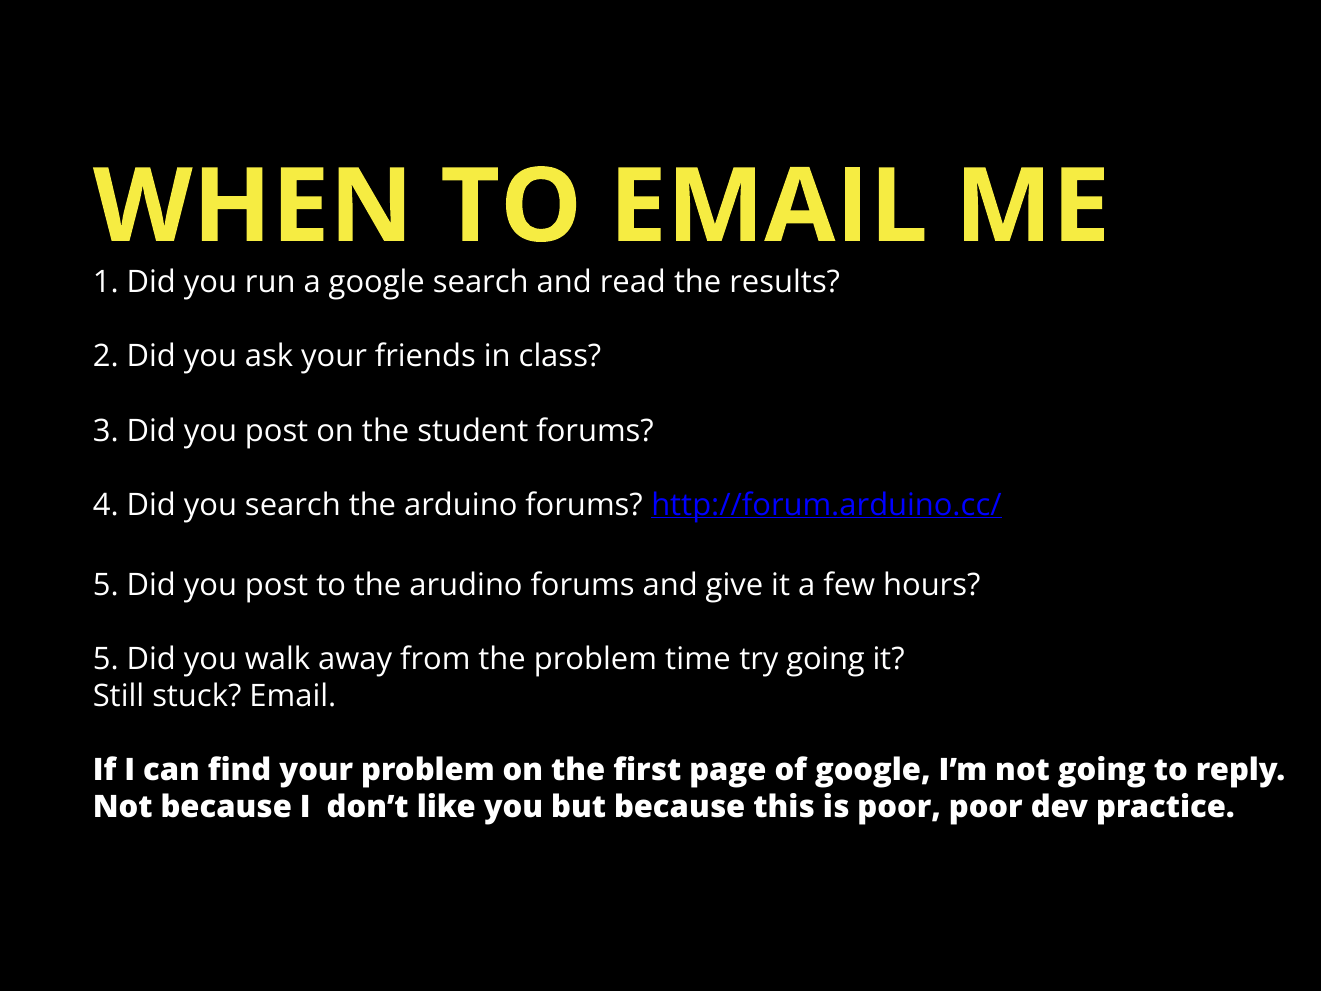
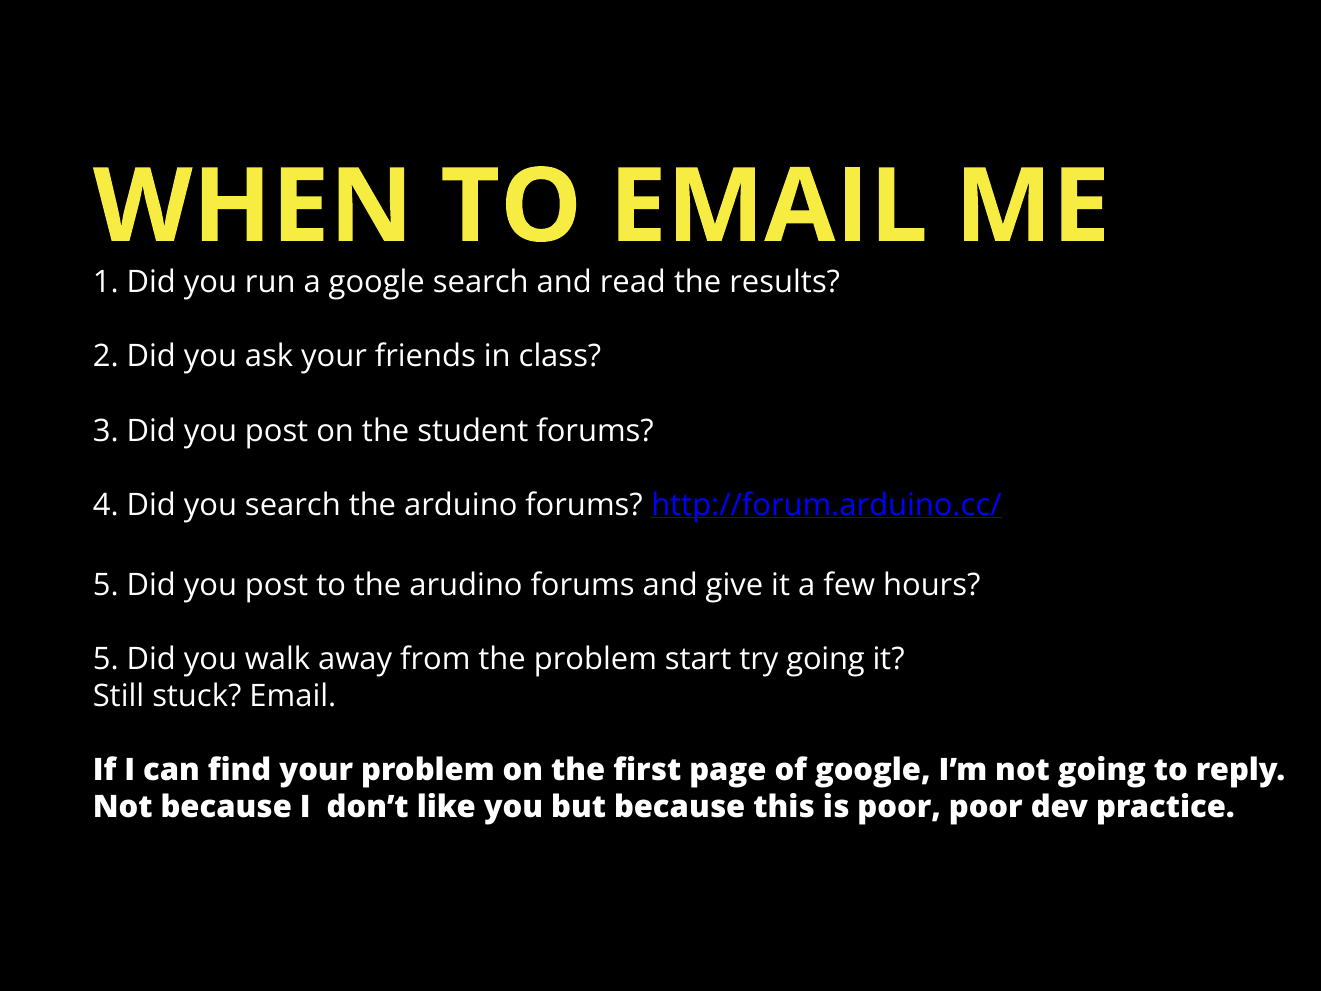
time: time -> start
